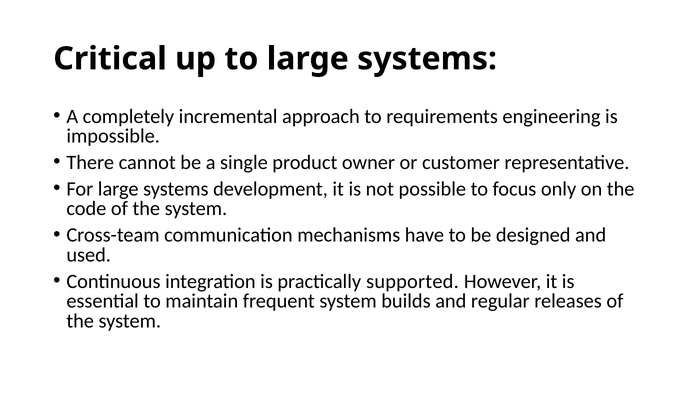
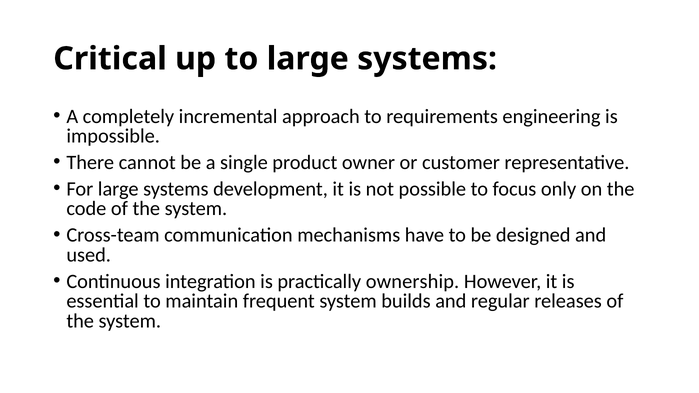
supported: supported -> ownership
